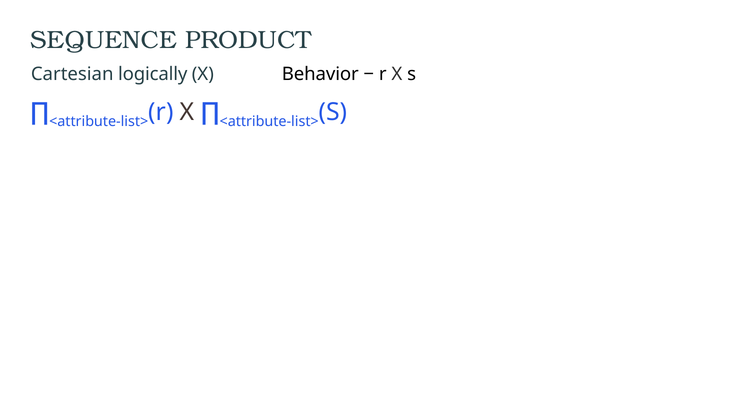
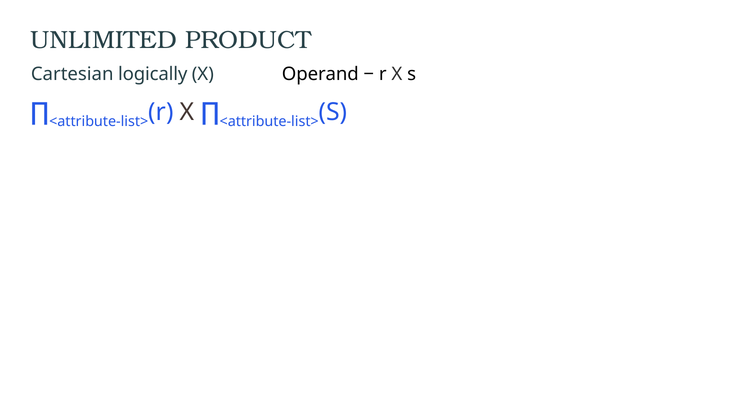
SEQUENCE: SEQUENCE -> UNLIMITED
Behavior: Behavior -> Operand
